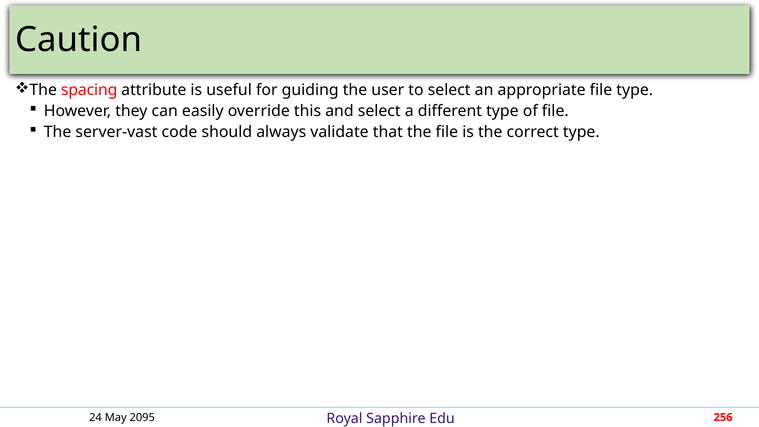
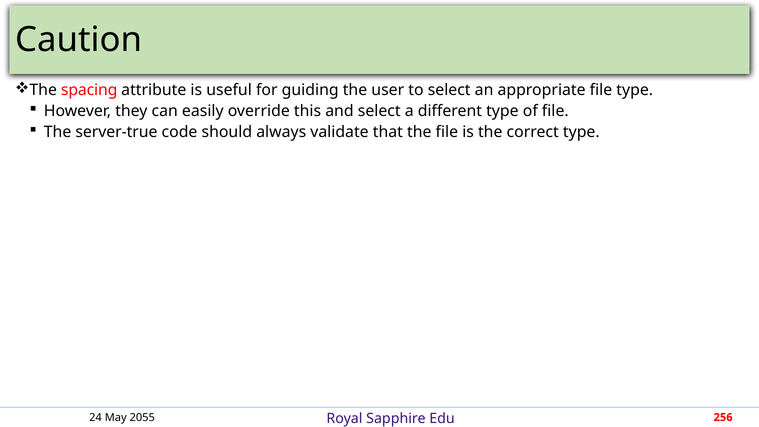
server-vast: server-vast -> server-true
2095: 2095 -> 2055
